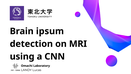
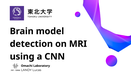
ipsum: ipsum -> model
